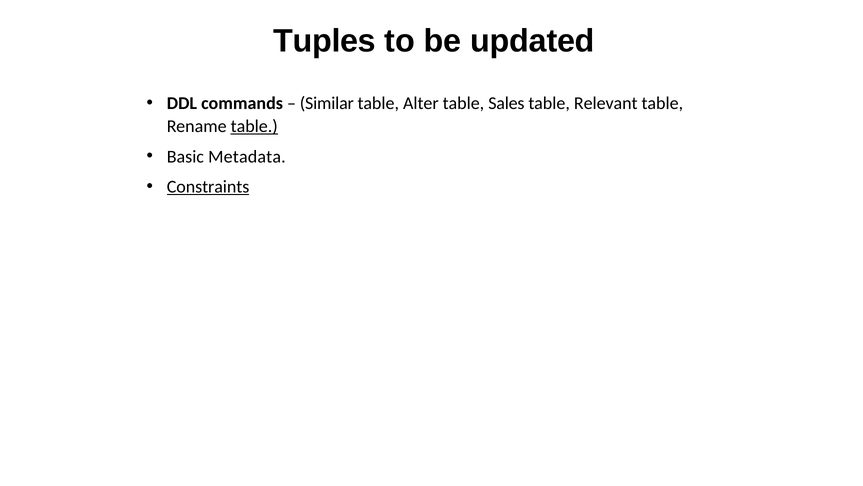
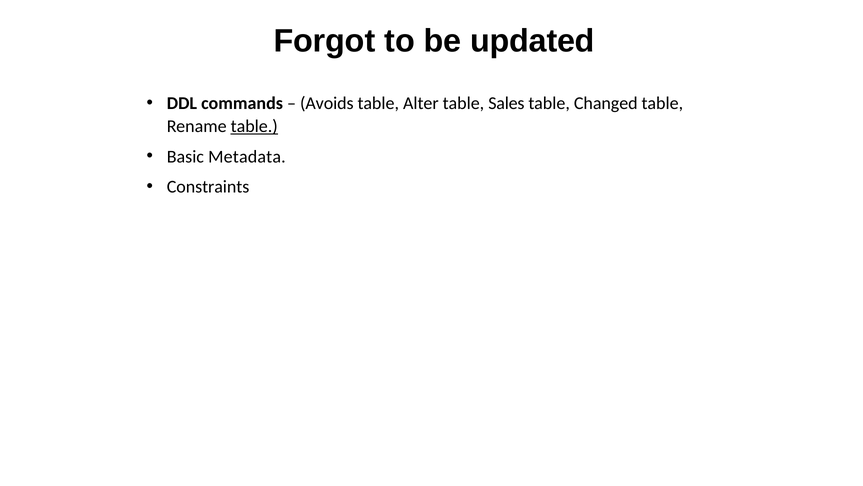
Tuples: Tuples -> Forgot
Similar: Similar -> Avoids
Relevant: Relevant -> Changed
Constraints underline: present -> none
